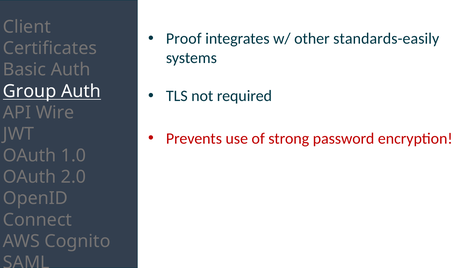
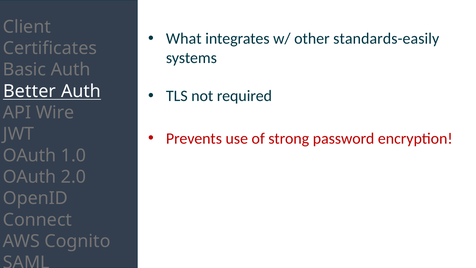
Proof: Proof -> What
Group: Group -> Better
